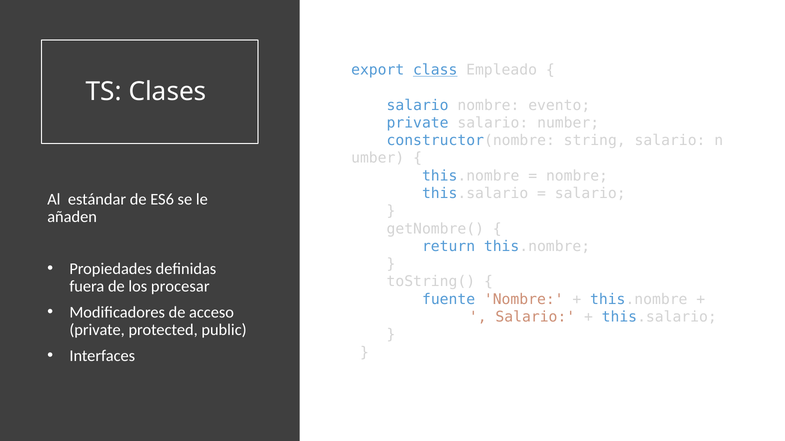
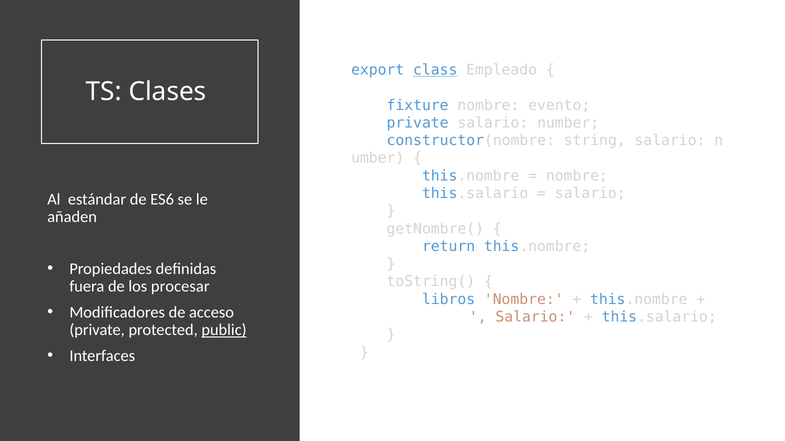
salario at (418, 105): salario -> fixture
fuente: fuente -> libros
public underline: none -> present
